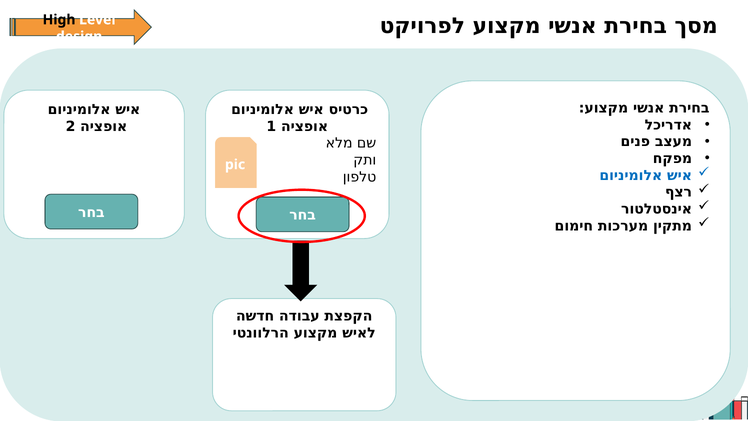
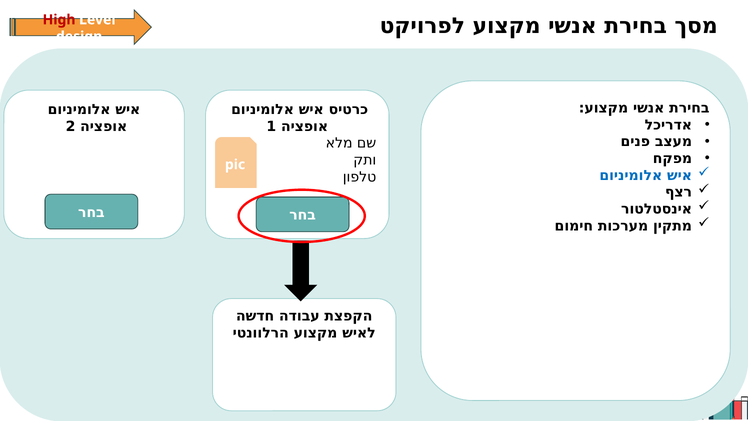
High colour: black -> red
